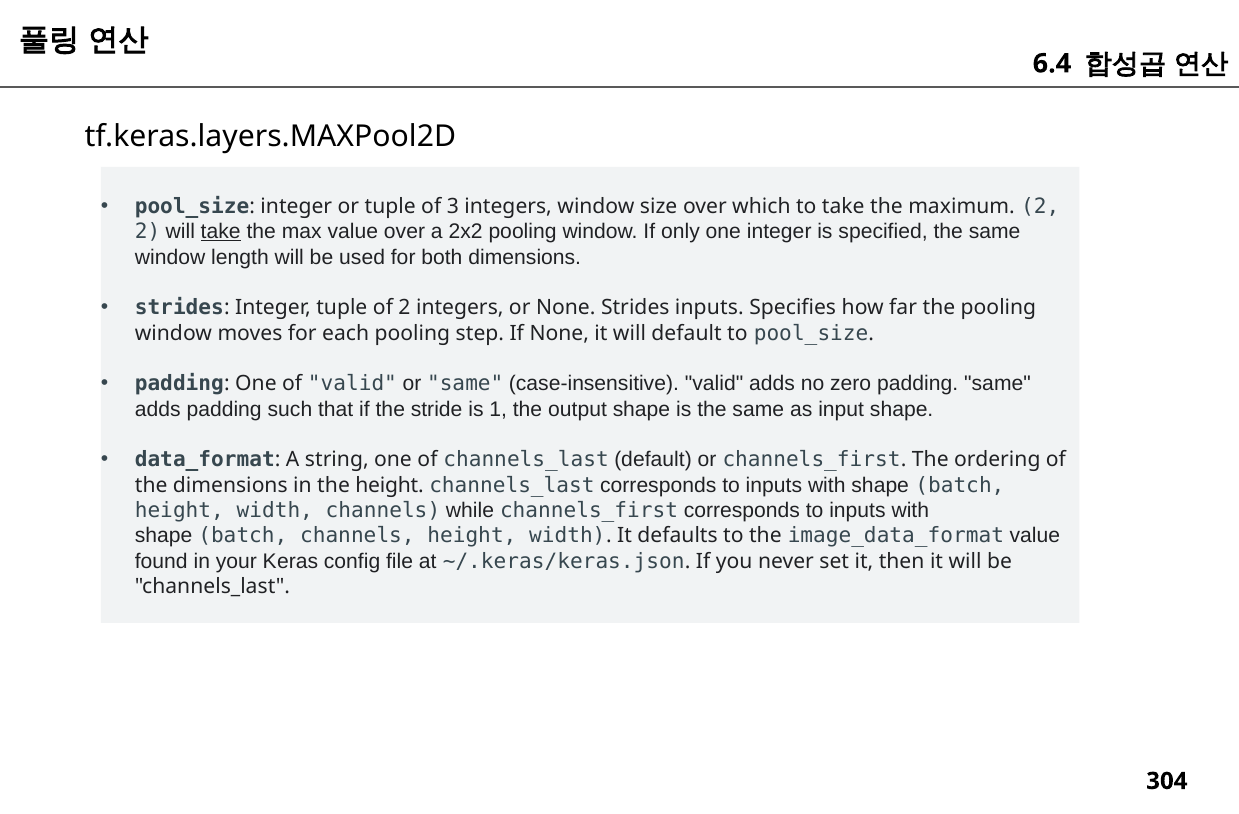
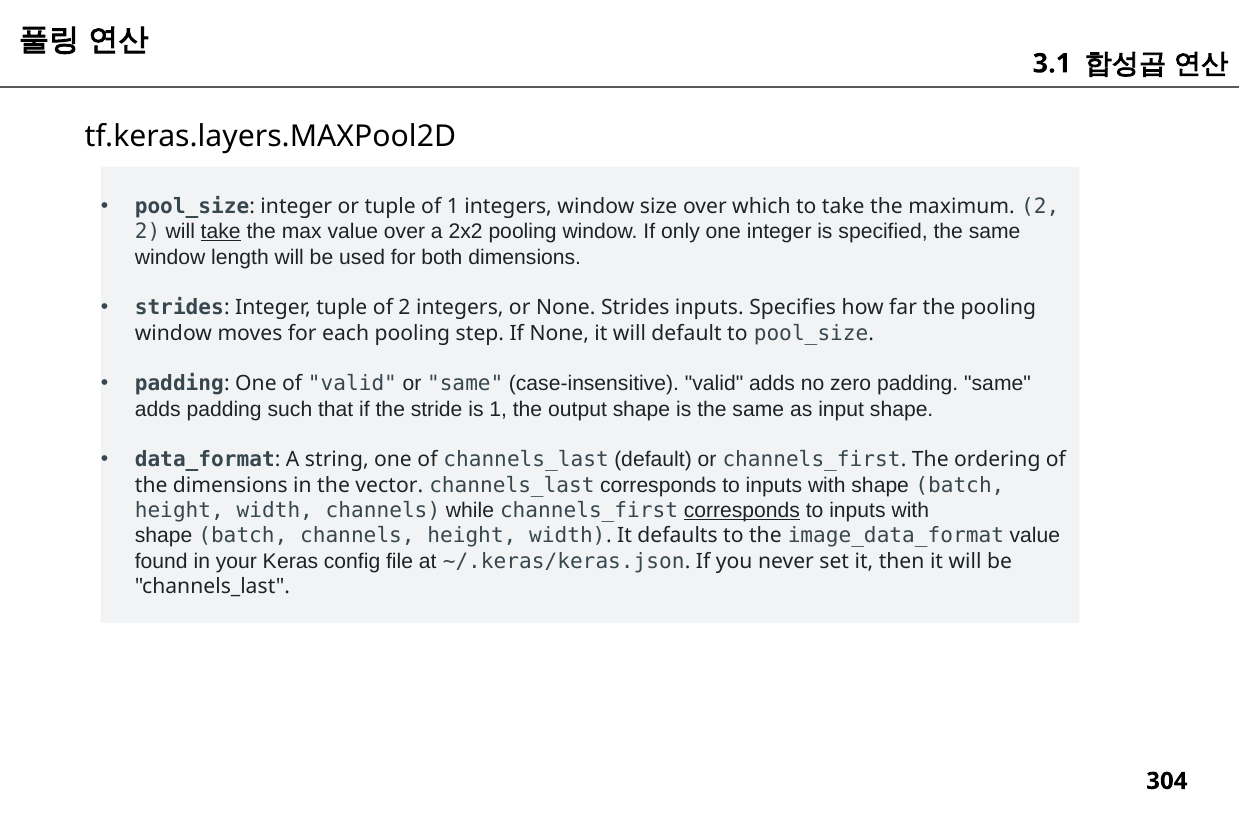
6.4: 6.4 -> 3.1
of 3: 3 -> 1
the height: height -> vector
corresponds at (742, 510) underline: none -> present
